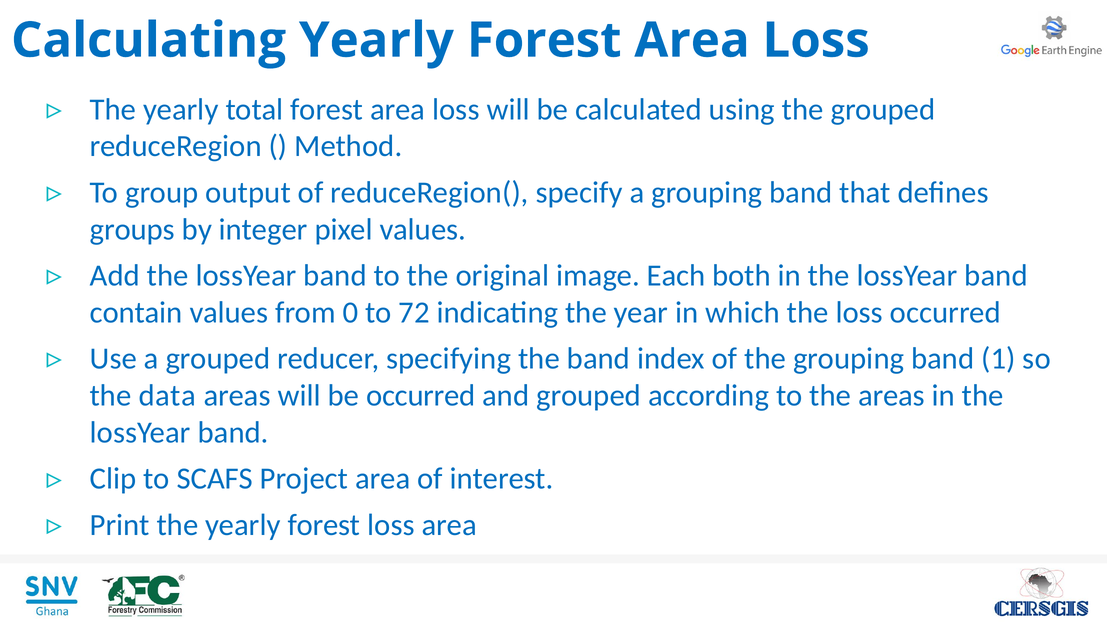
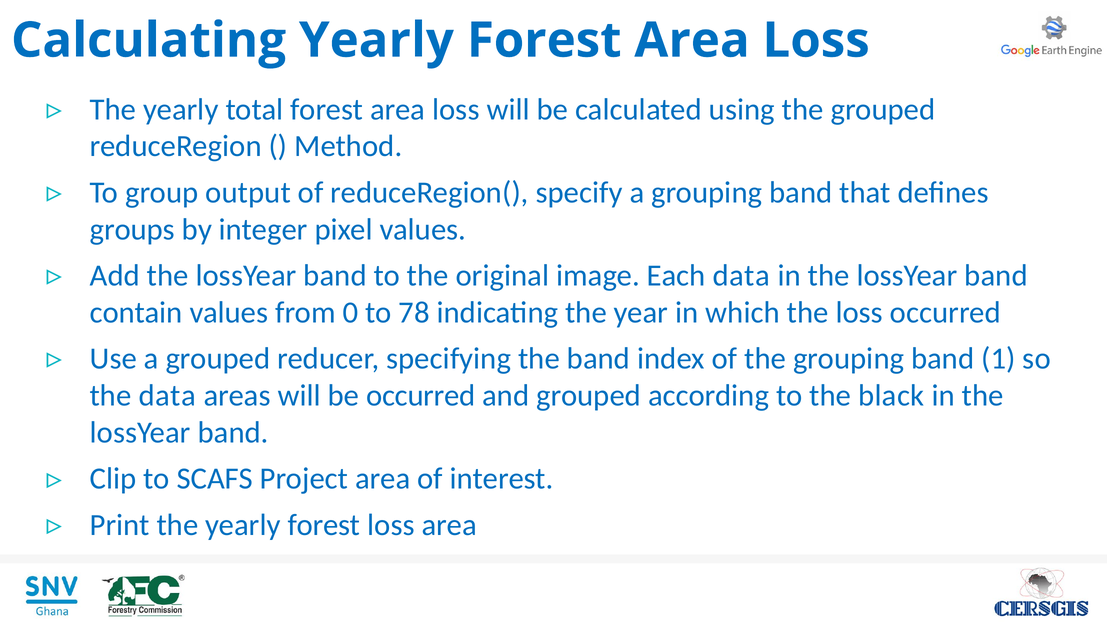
Each both: both -> data
72: 72 -> 78
the areas: areas -> black
